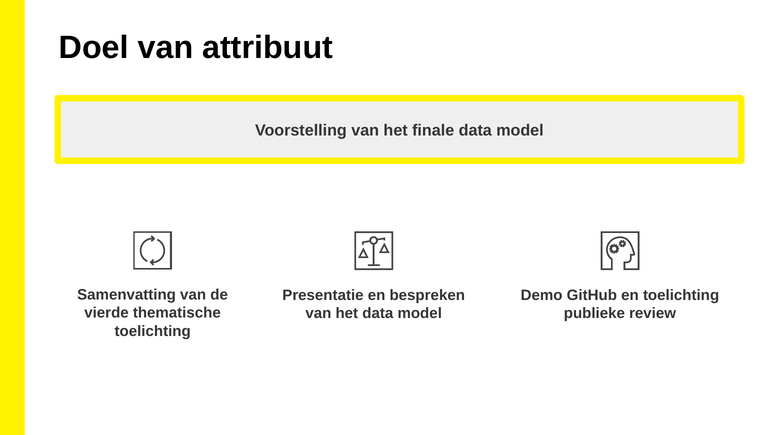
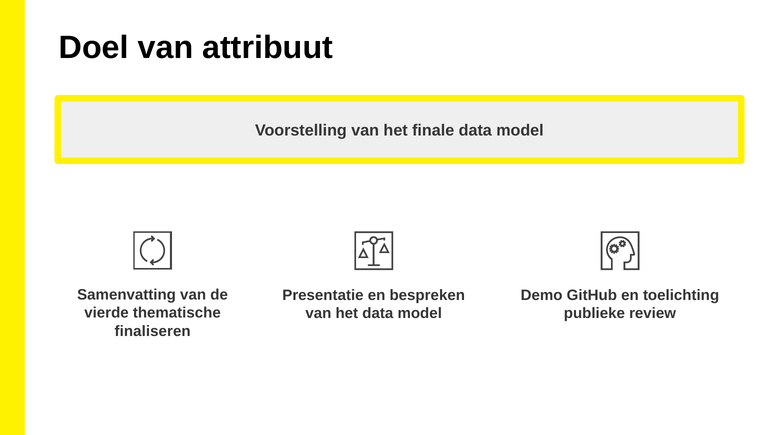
toelichting at (153, 331): toelichting -> finaliseren
